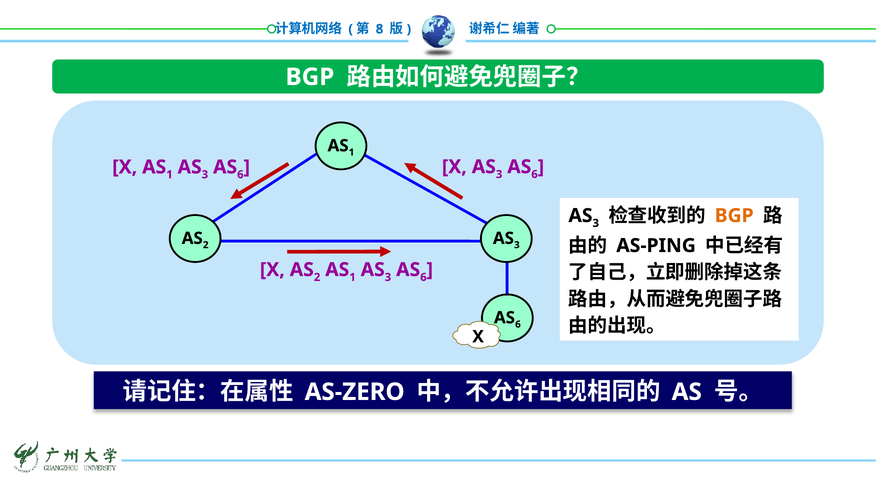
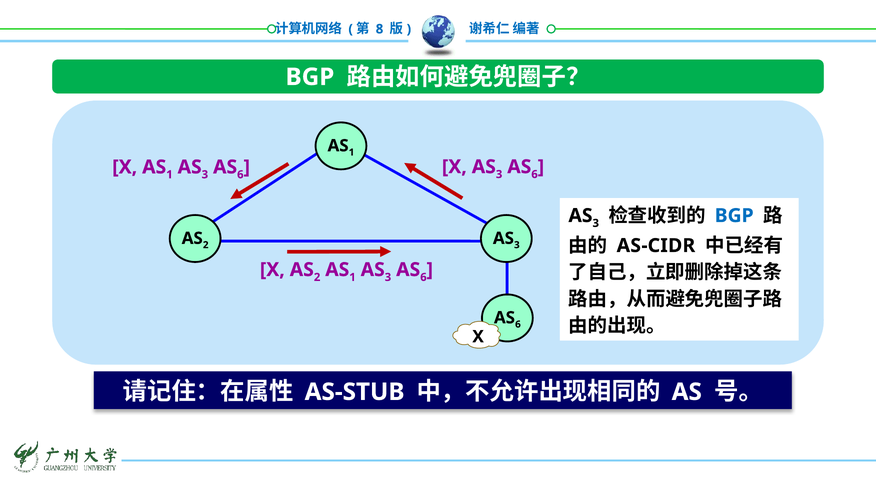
BGP at (734, 216) colour: orange -> blue
AS-PING: AS-PING -> AS-CIDR
AS-ZERO: AS-ZERO -> AS-STUB
